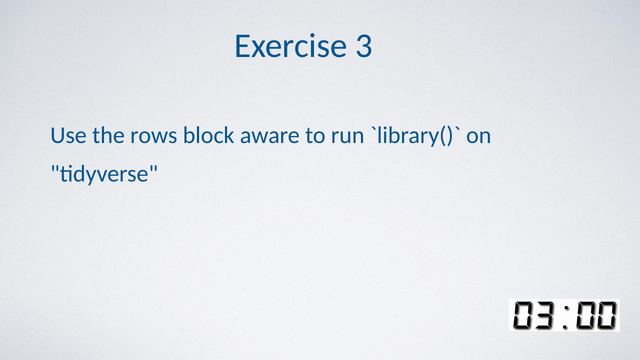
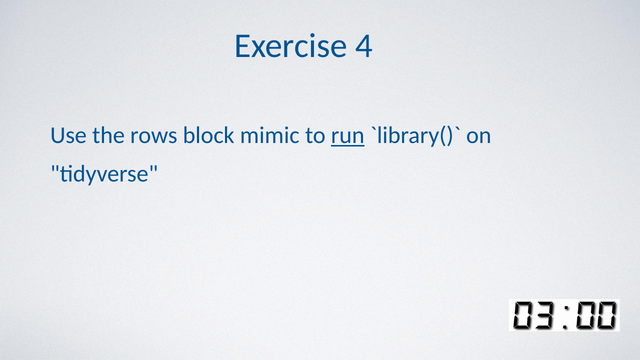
3: 3 -> 4
aware: aware -> mimic
run underline: none -> present
